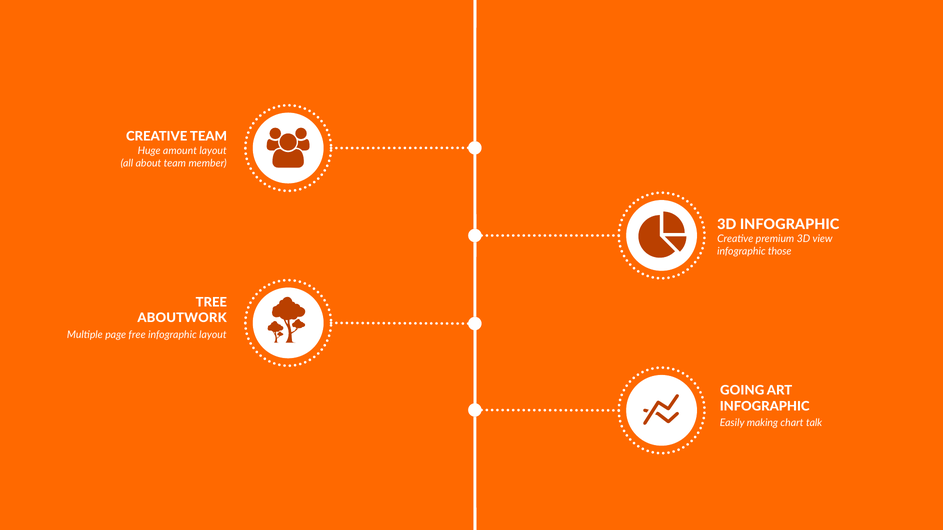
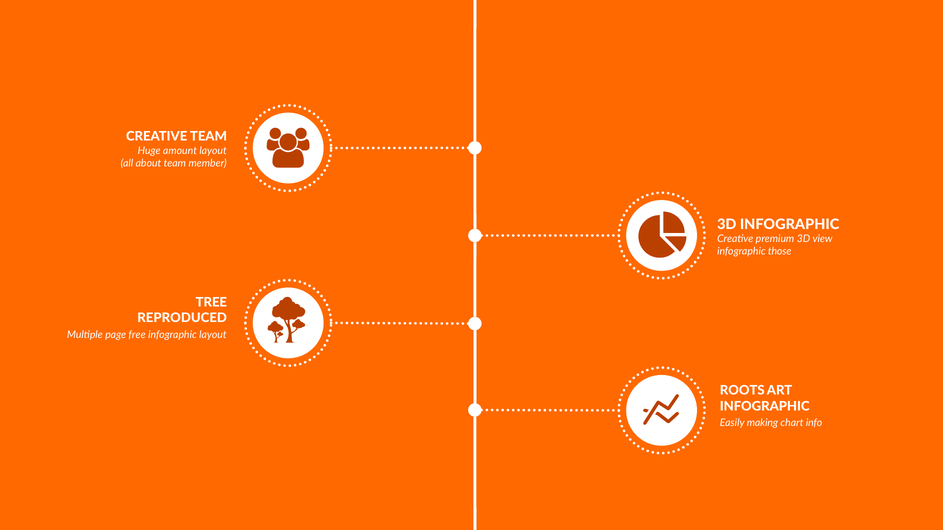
ABOUTWORK: ABOUTWORK -> REPRODUCED
GOING: GOING -> ROOTS
talk: talk -> info
